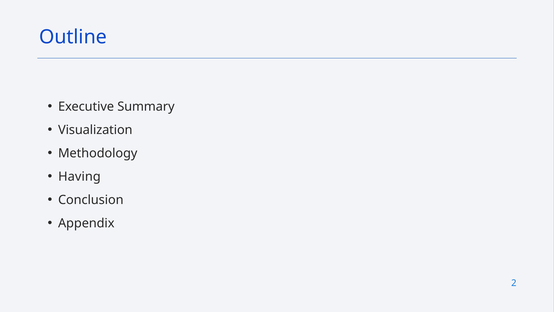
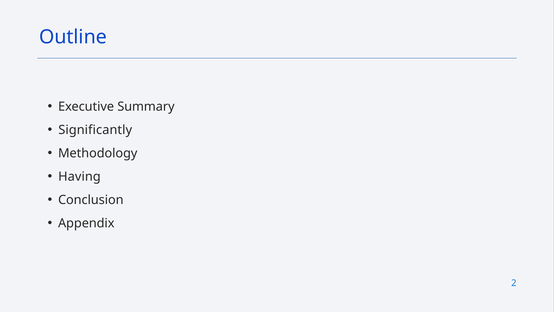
Visualization: Visualization -> Significantly
